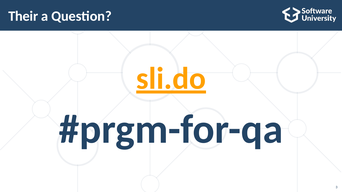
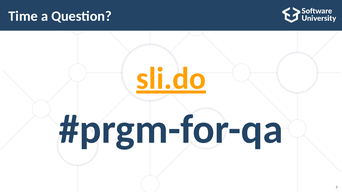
Their: Their -> Time
